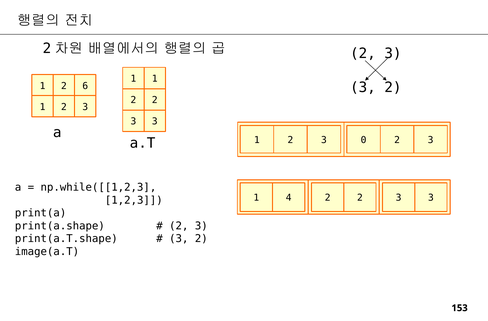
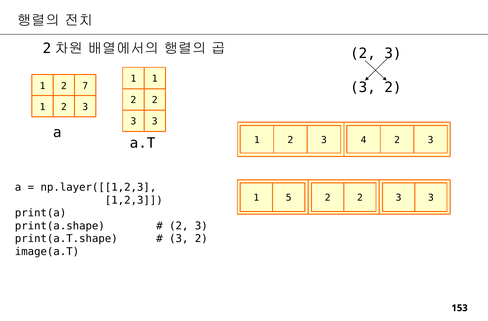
6: 6 -> 7
0: 0 -> 4
np.while([[1,2,3: np.while([[1,2,3 -> np.layer([[1,2,3
4: 4 -> 5
